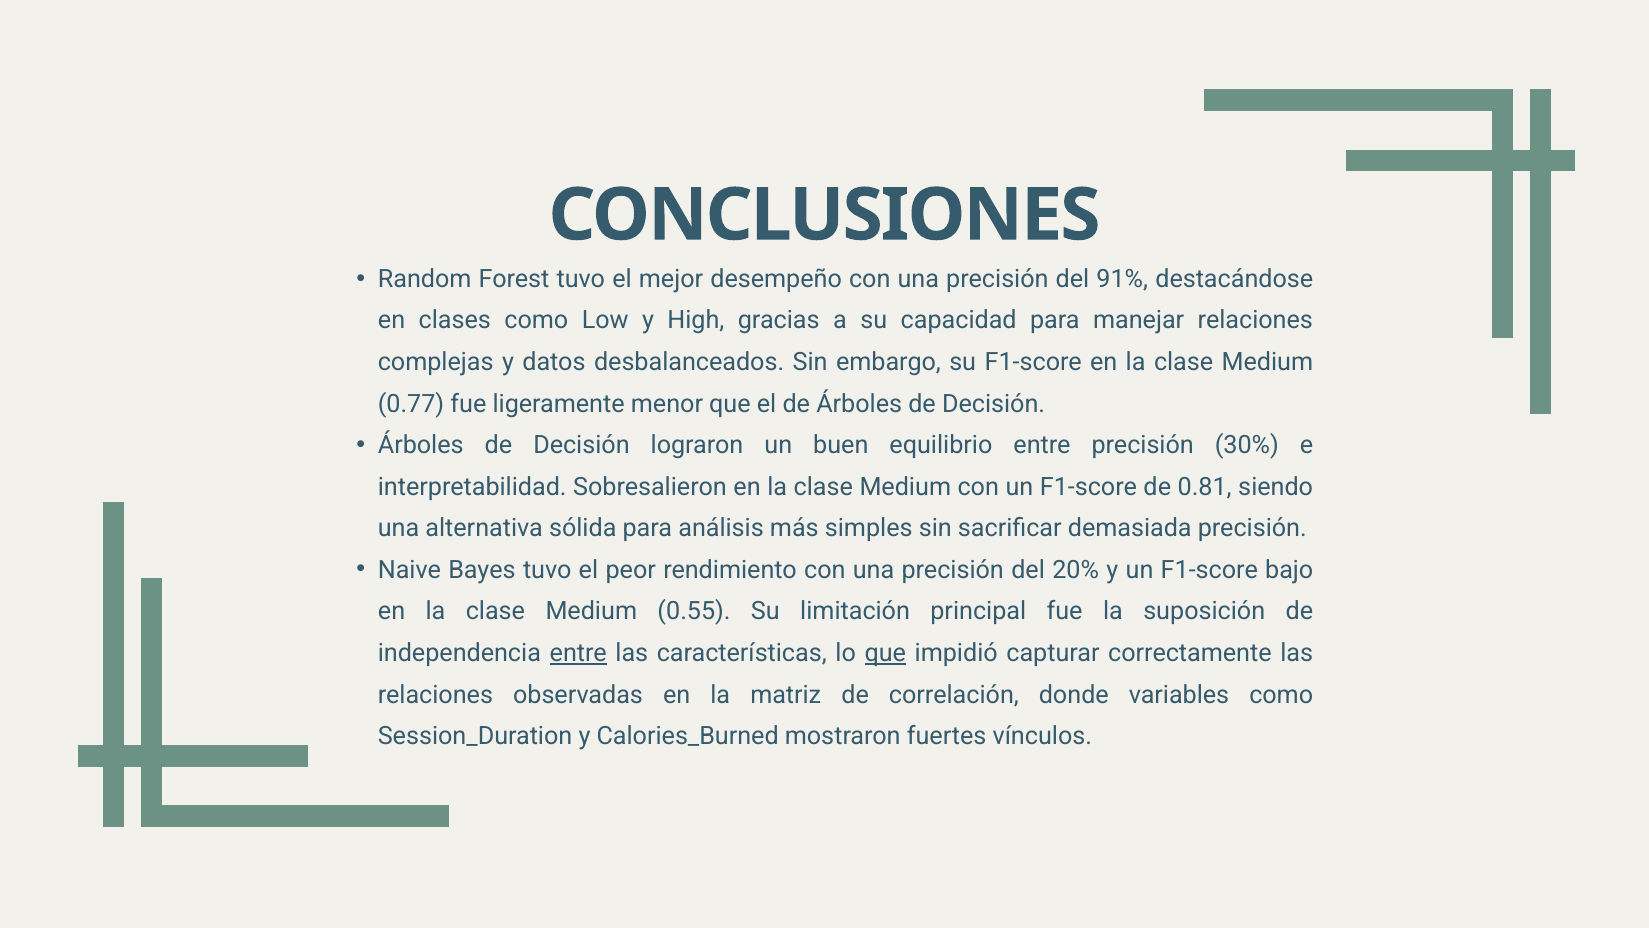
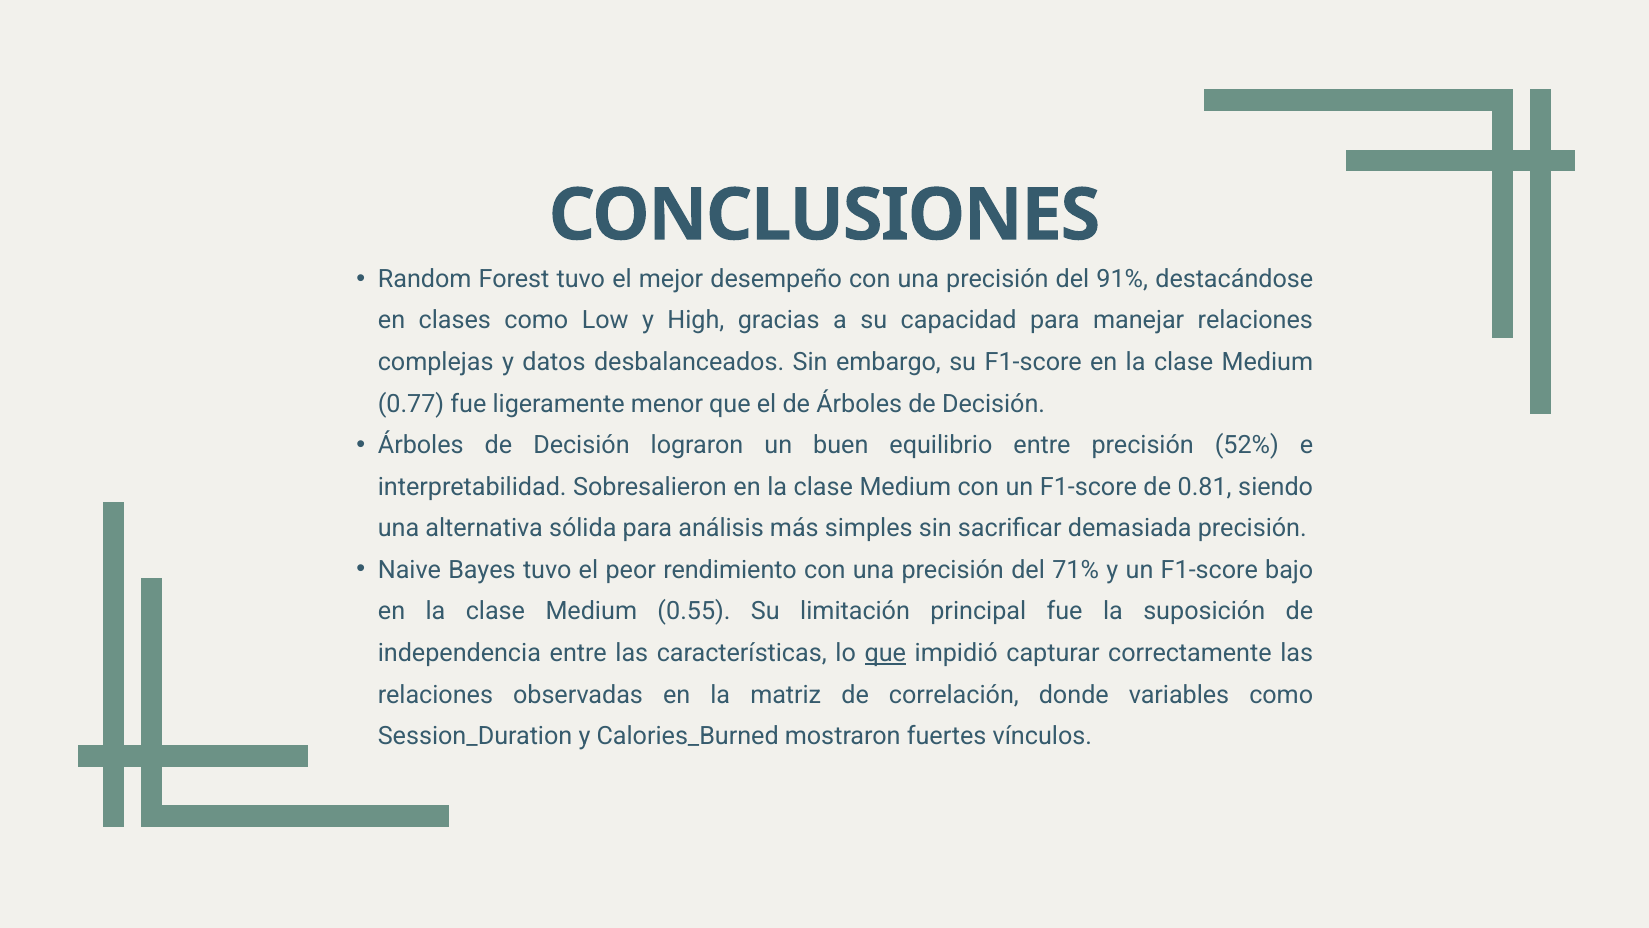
30%: 30% -> 52%
20%: 20% -> 71%
entre at (578, 653) underline: present -> none
